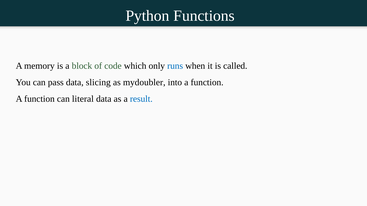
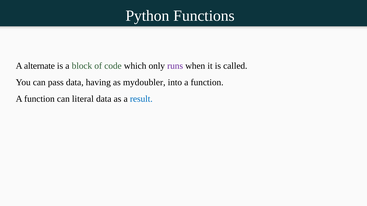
memory: memory -> alternate
runs colour: blue -> purple
slicing: slicing -> having
